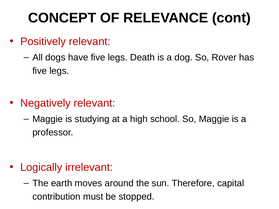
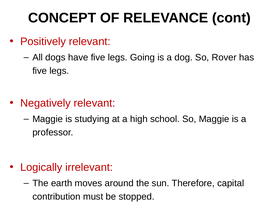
Death: Death -> Going
